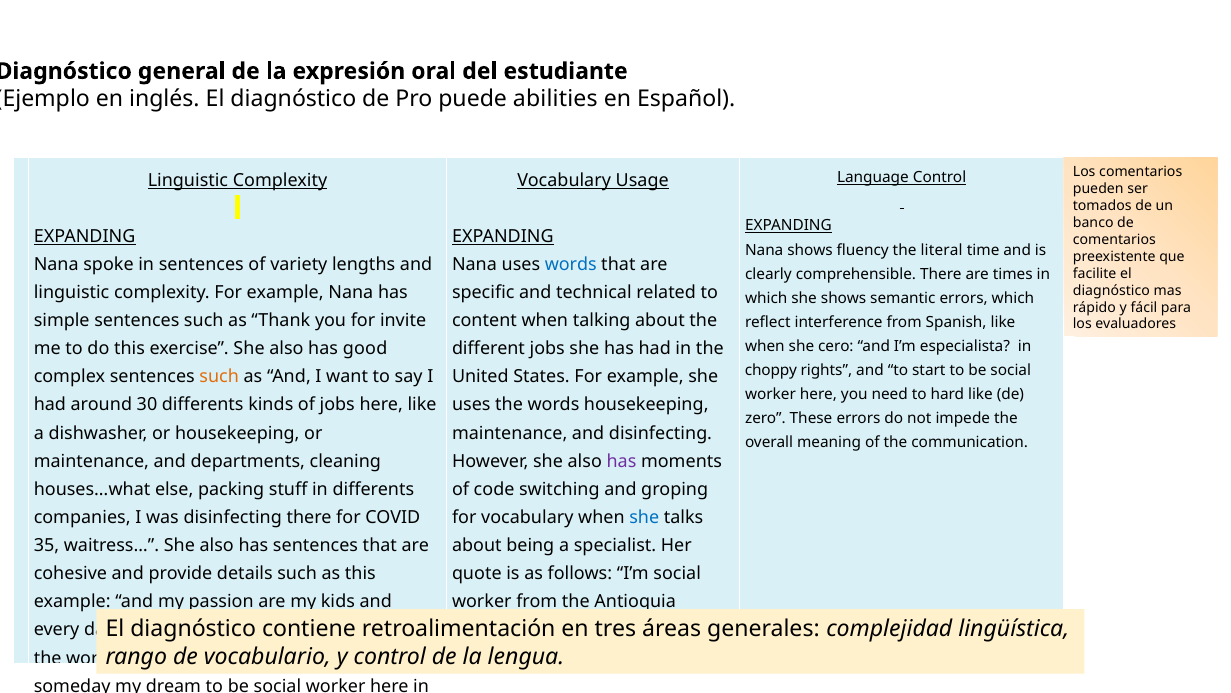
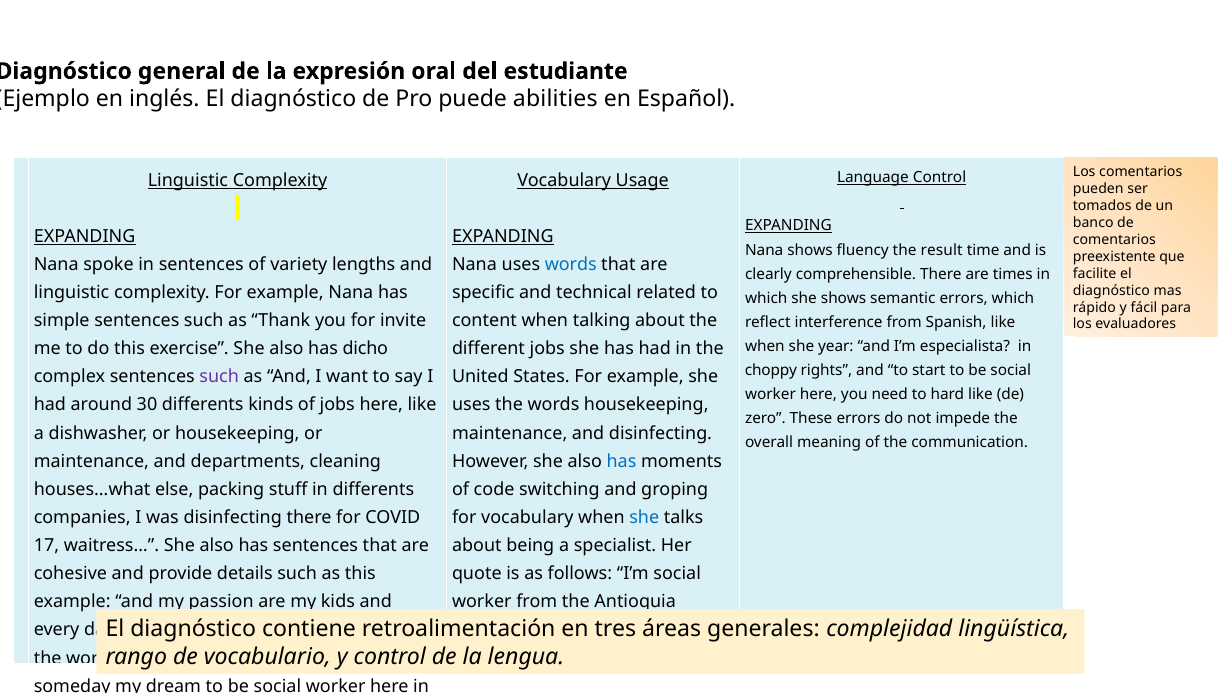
literal: literal -> result
cero: cero -> year
good: good -> dicho
such at (219, 377) colour: orange -> purple
has at (621, 461) colour: purple -> blue
35: 35 -> 17
